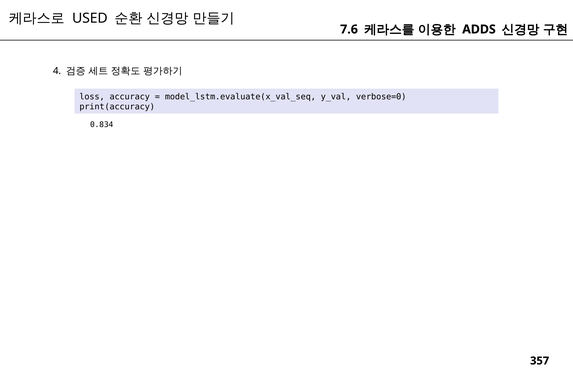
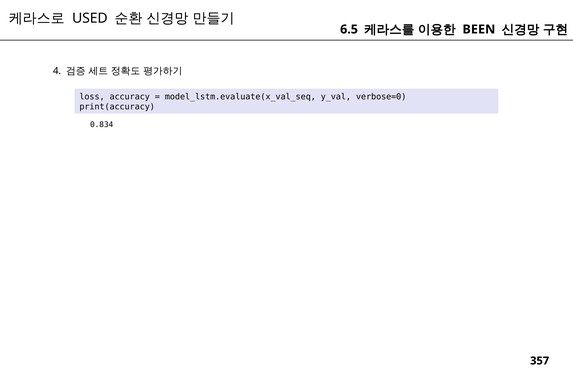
7.6: 7.6 -> 6.5
ADDS: ADDS -> BEEN
